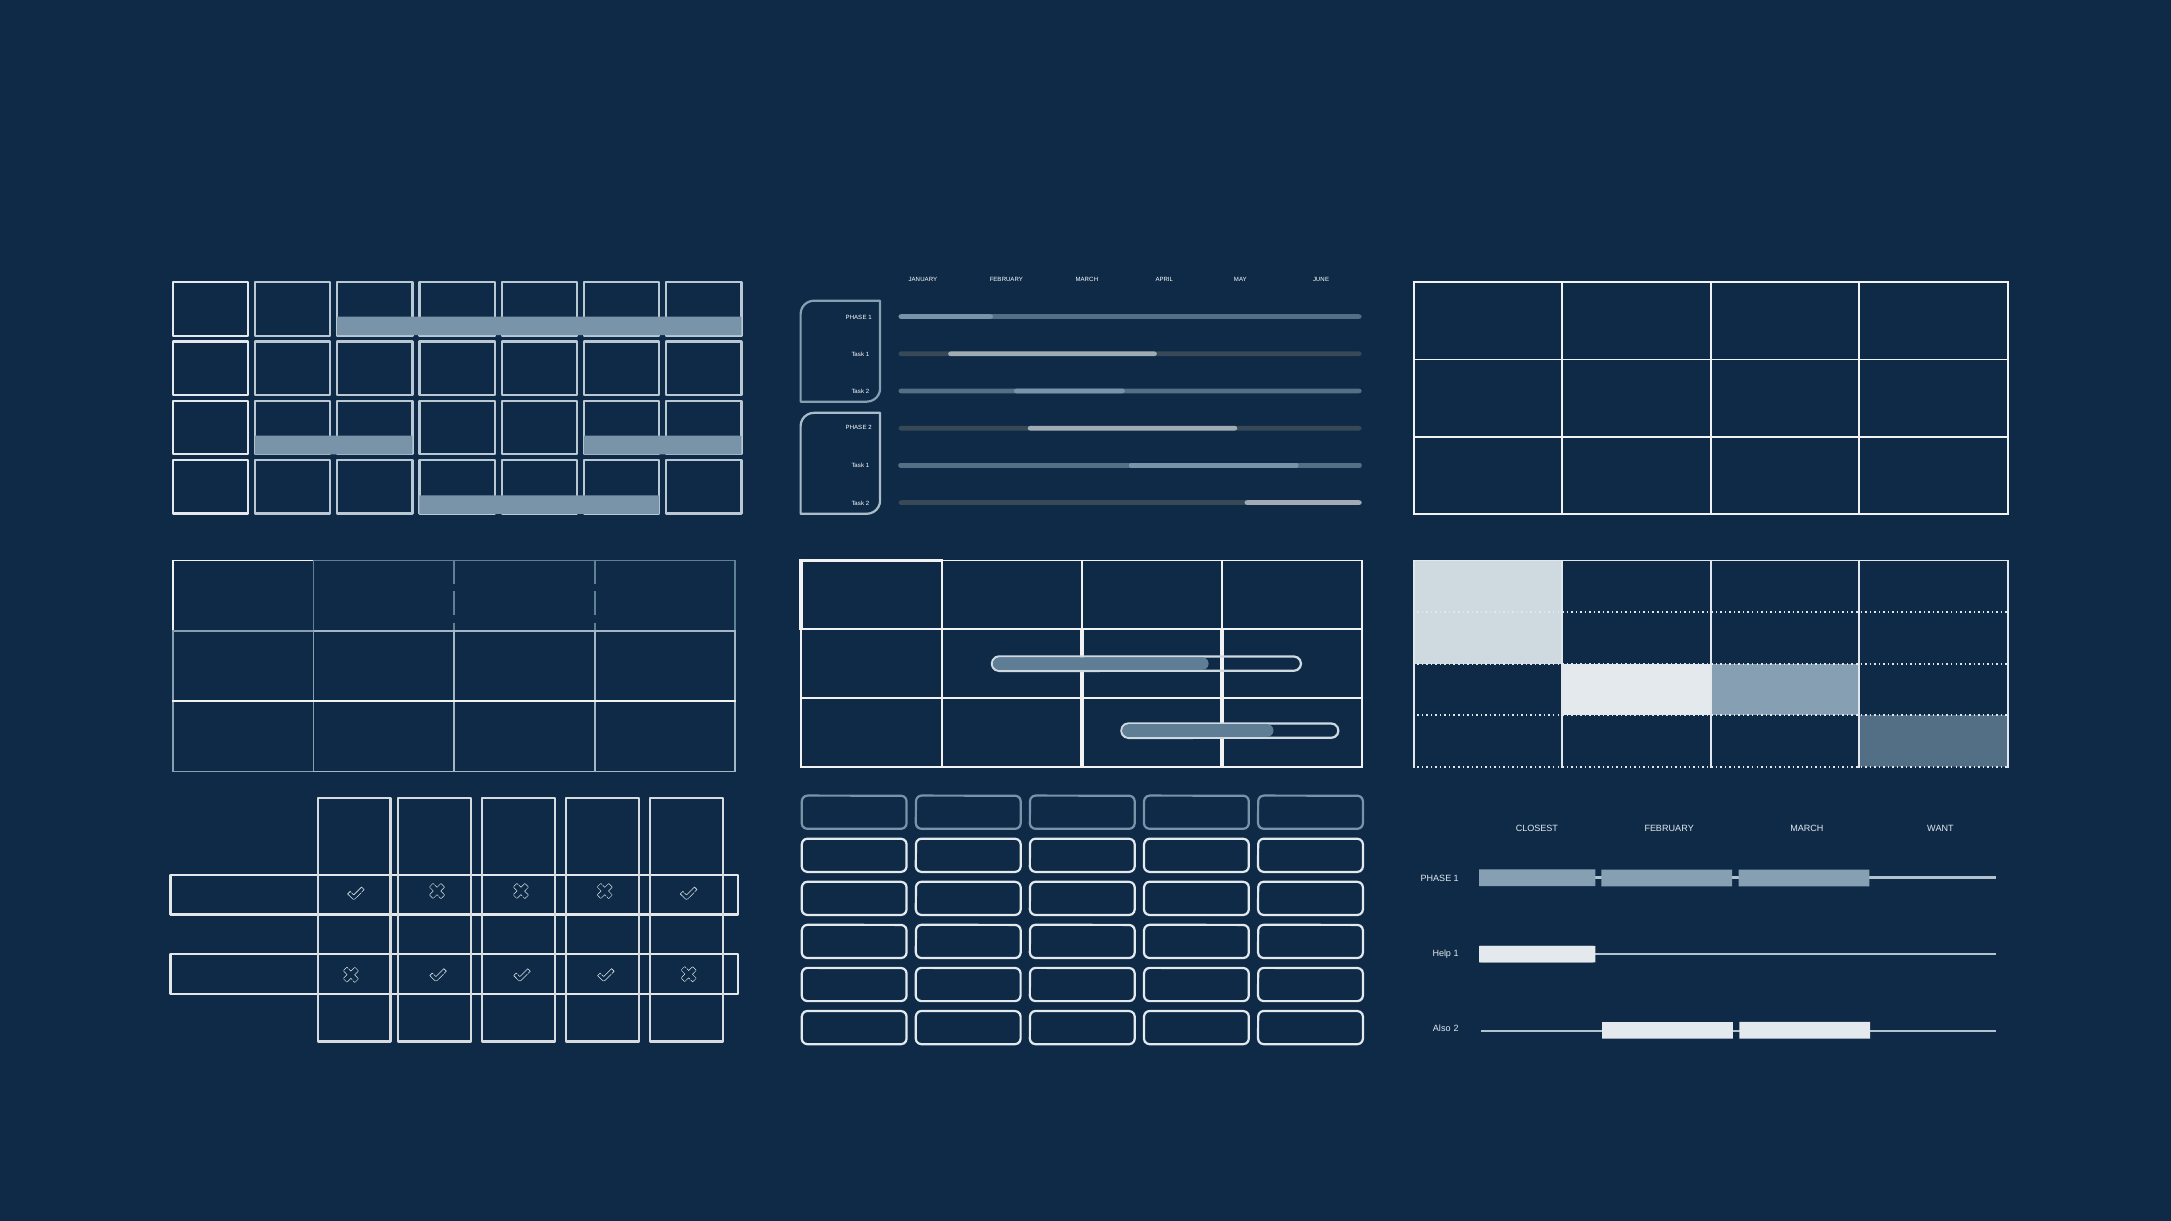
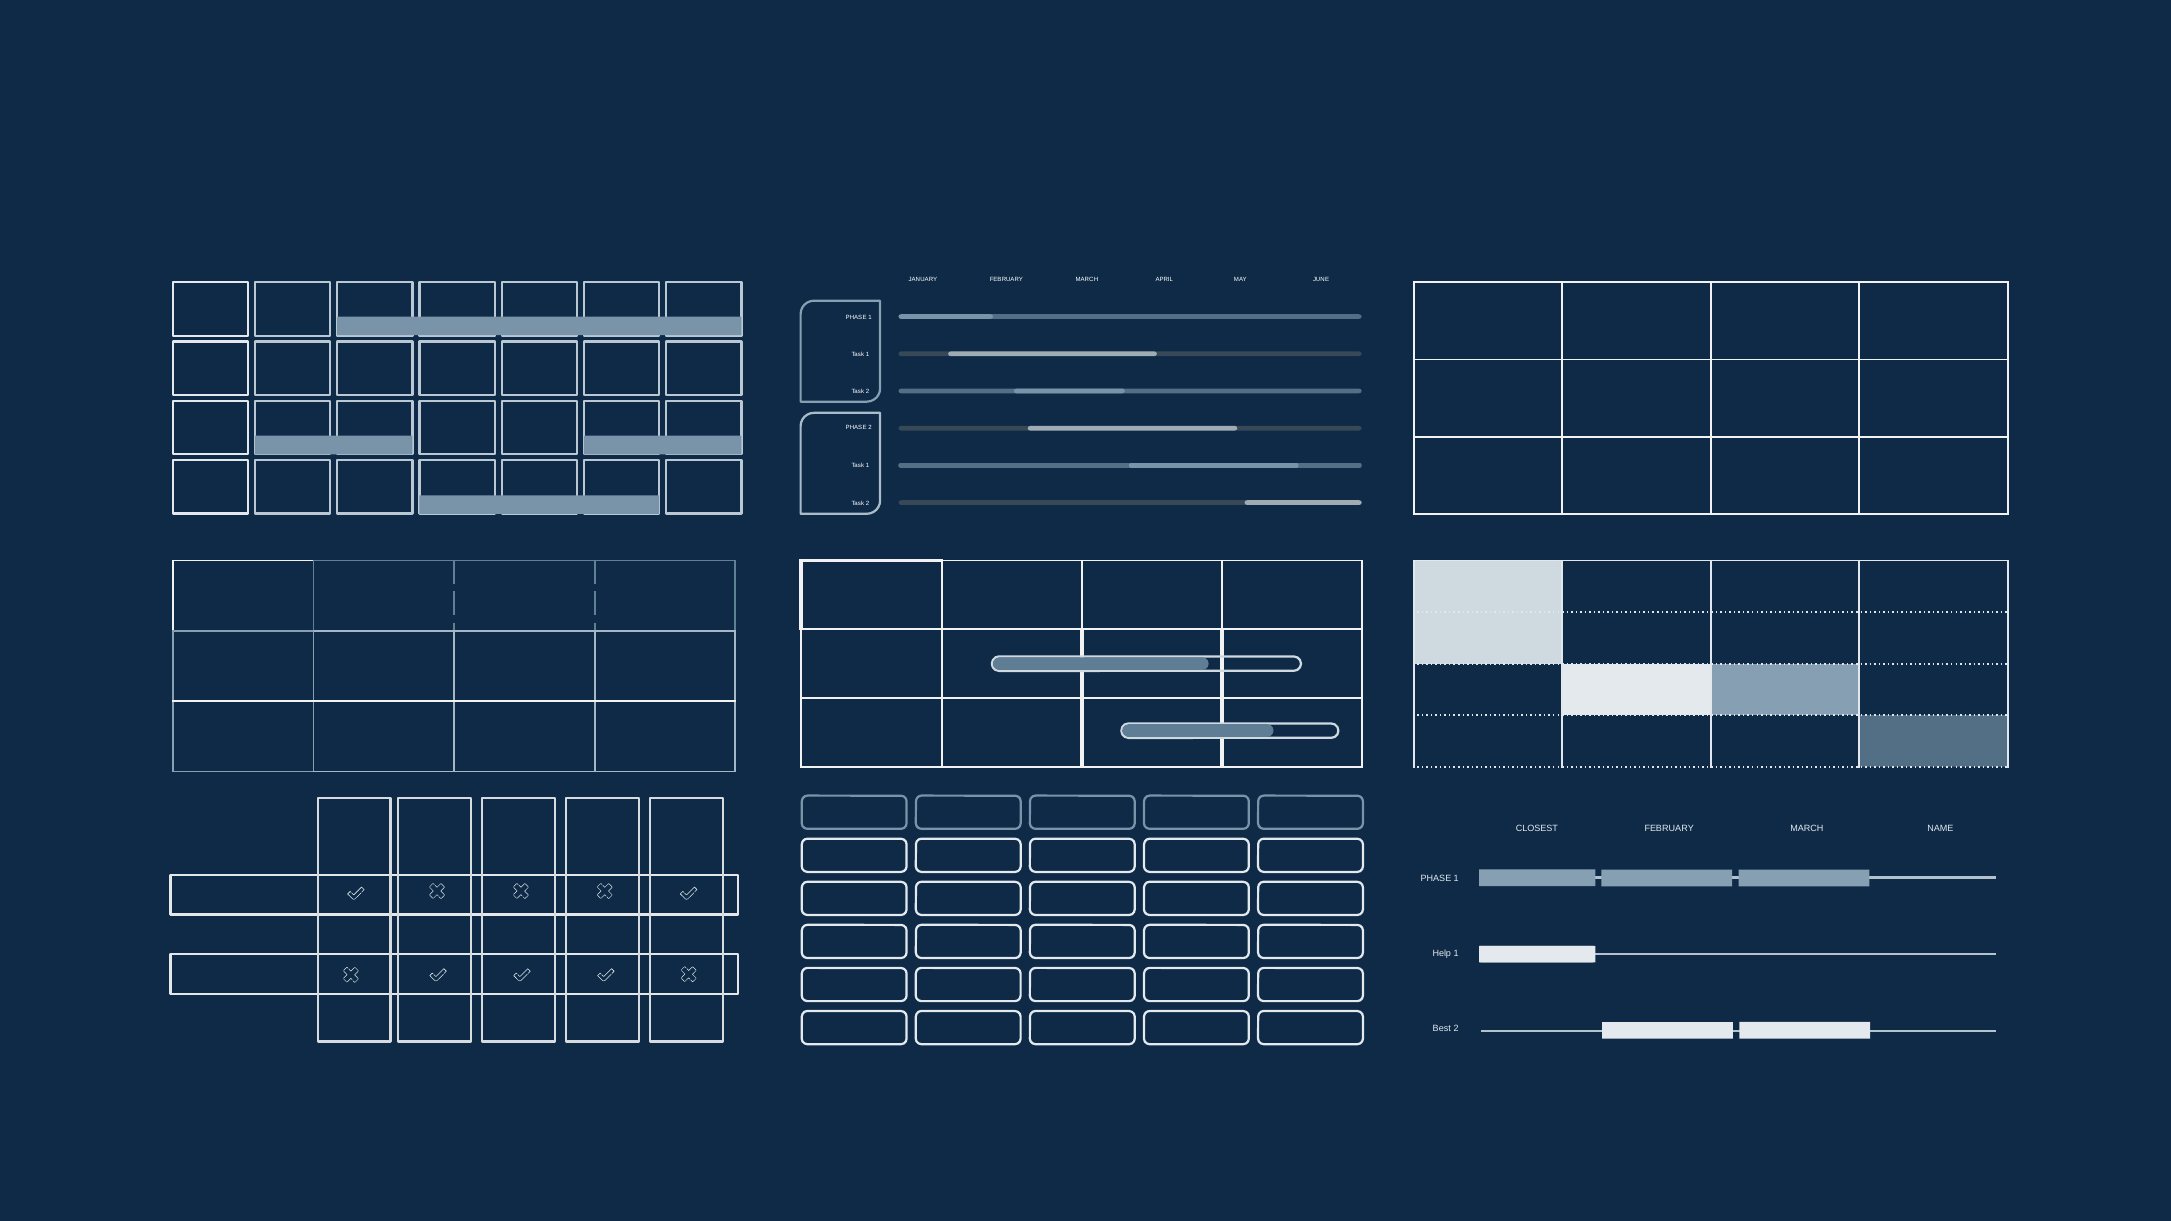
WANT: WANT -> NAME
Also: Also -> Best
